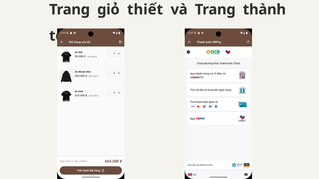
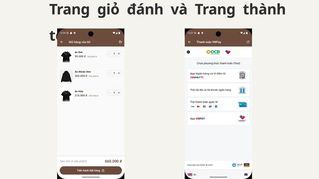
thiết: thiết -> đánh
